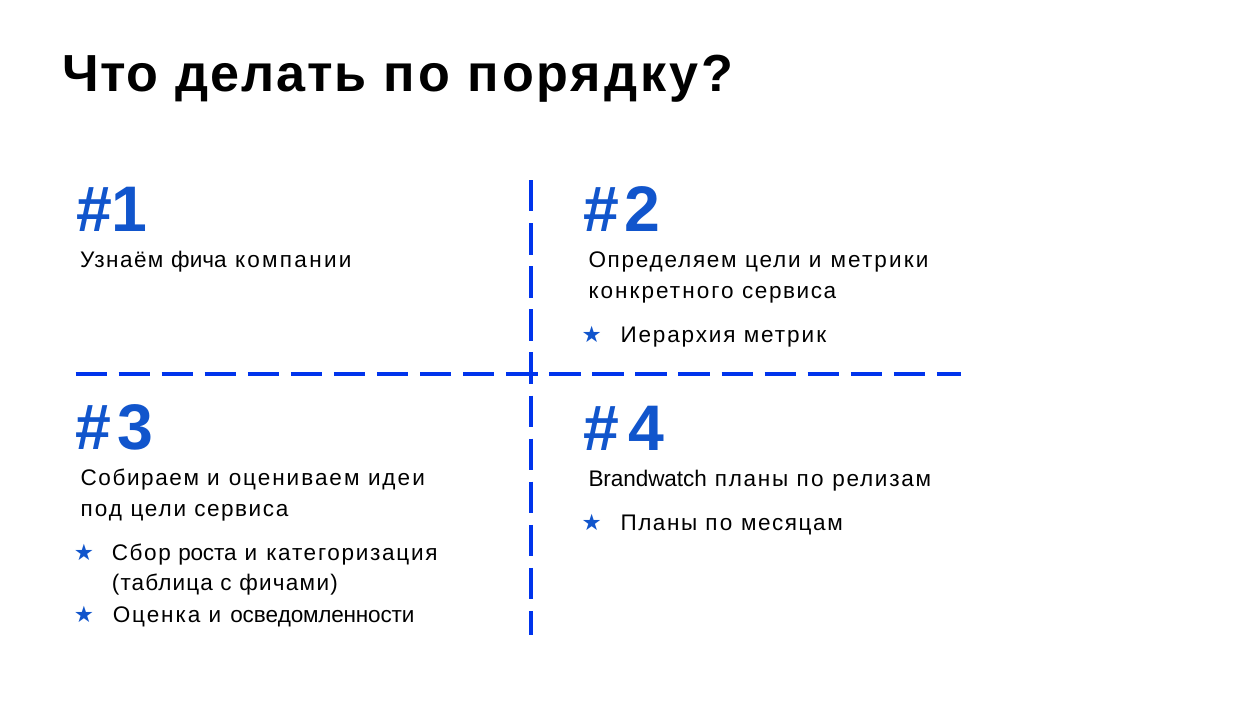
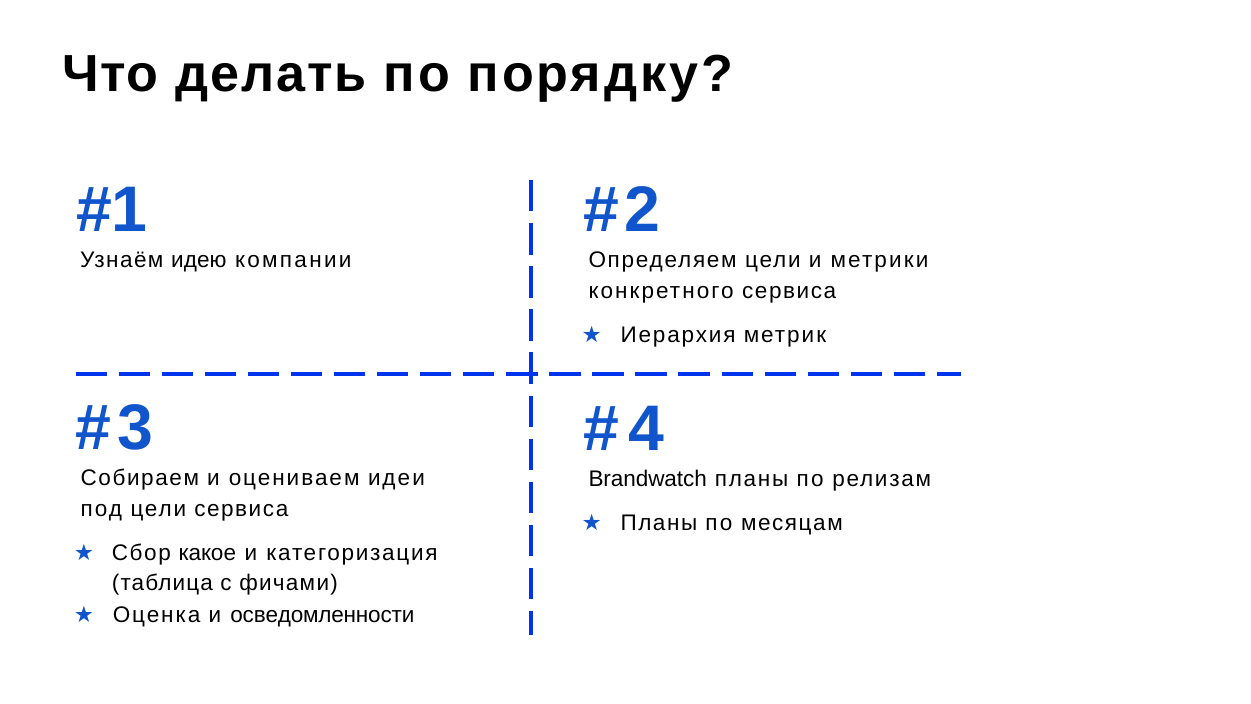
фича: фича -> идею
роста: роста -> какое
